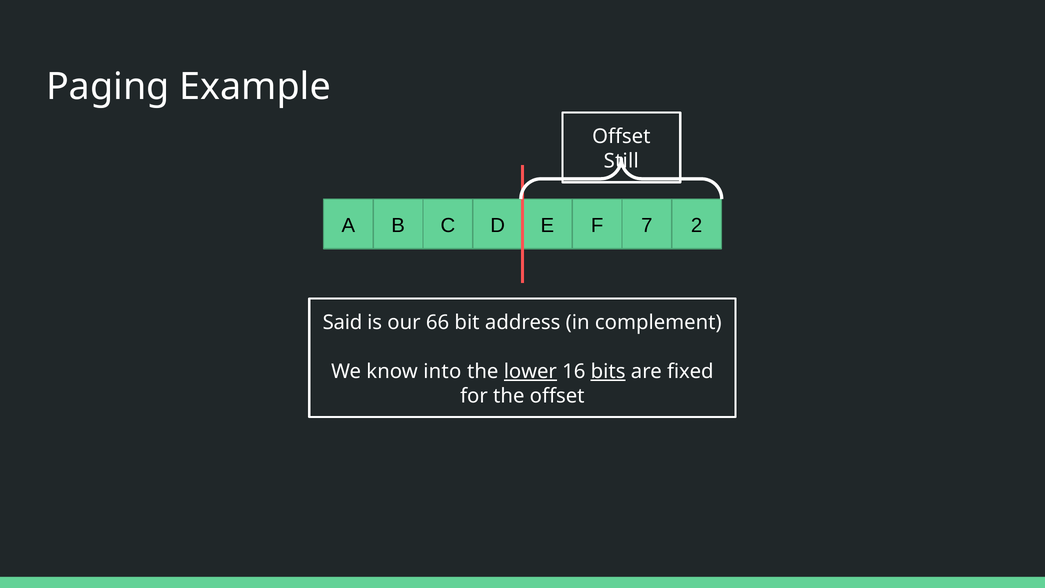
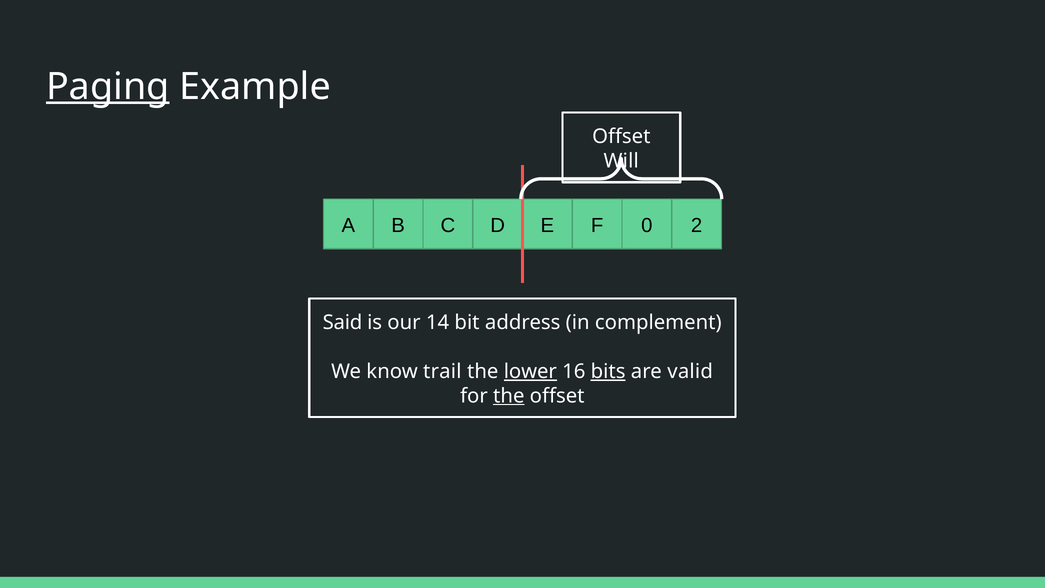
Paging underline: none -> present
Still: Still -> Will
7: 7 -> 0
66: 66 -> 14
into: into -> trail
fixed: fixed -> valid
the at (509, 396) underline: none -> present
